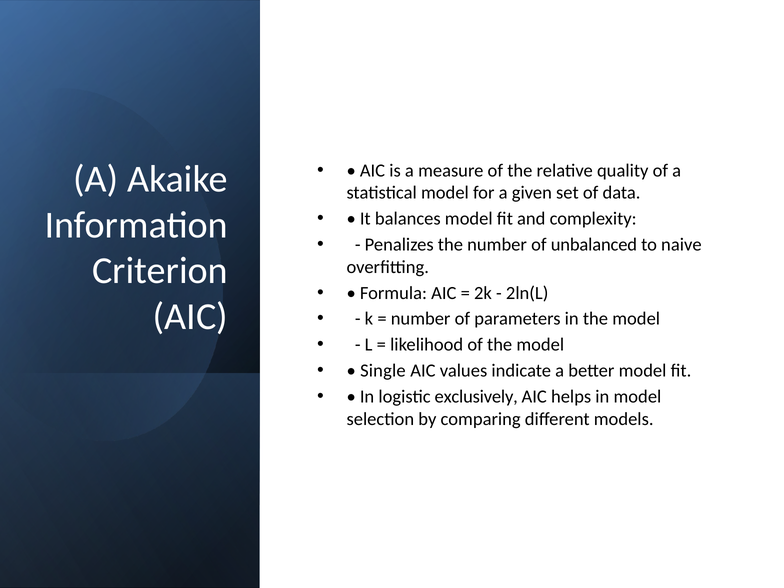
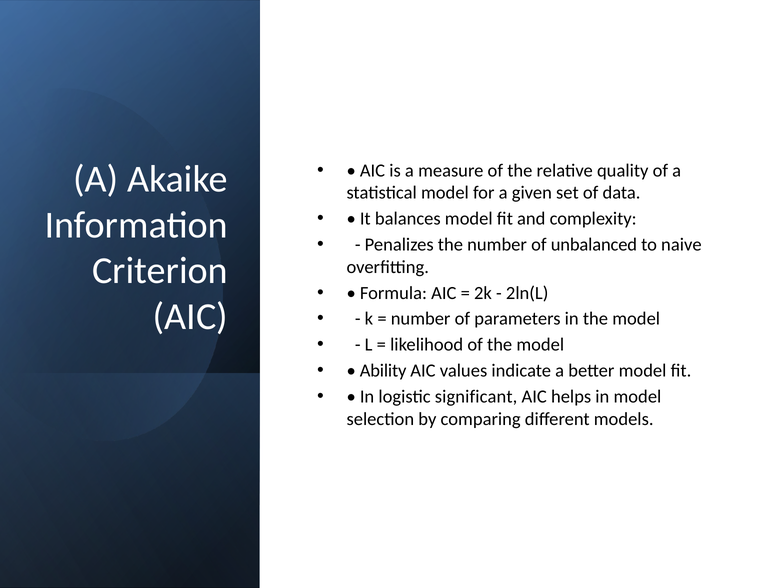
Single: Single -> Ability
exclusively: exclusively -> significant
